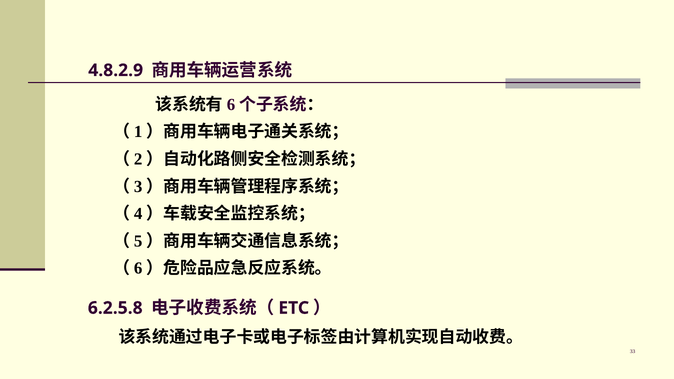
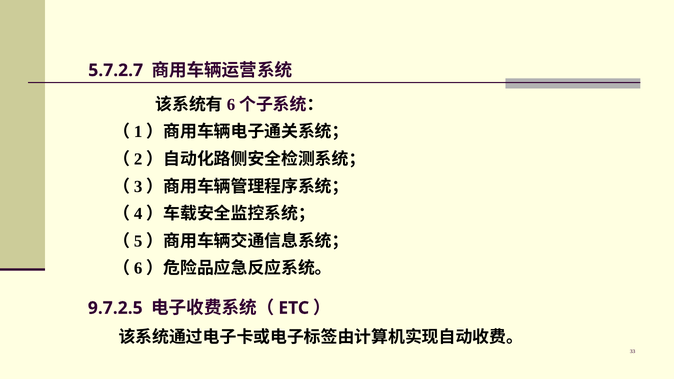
4.8.2.9: 4.8.2.9 -> 5.7.2.7
6.2.5.8: 6.2.5.8 -> 9.7.2.5
